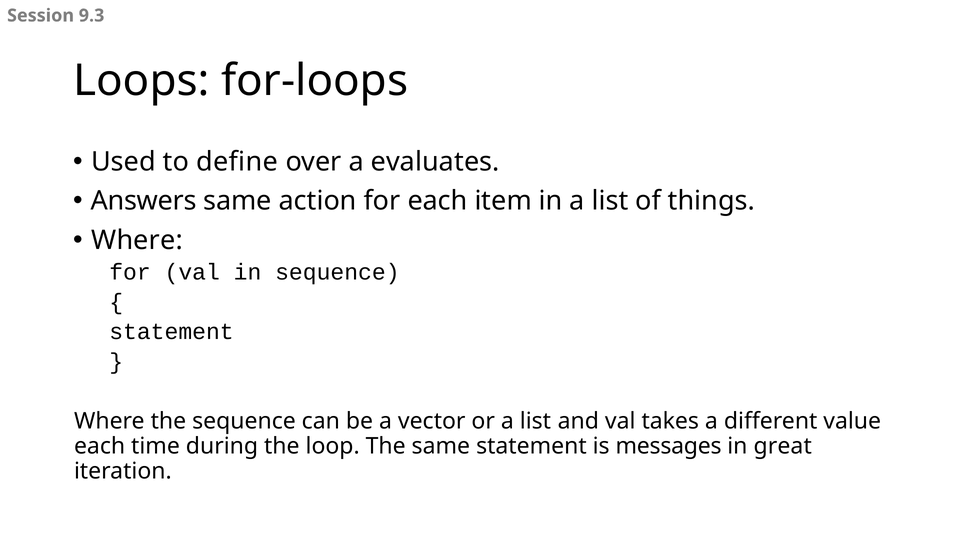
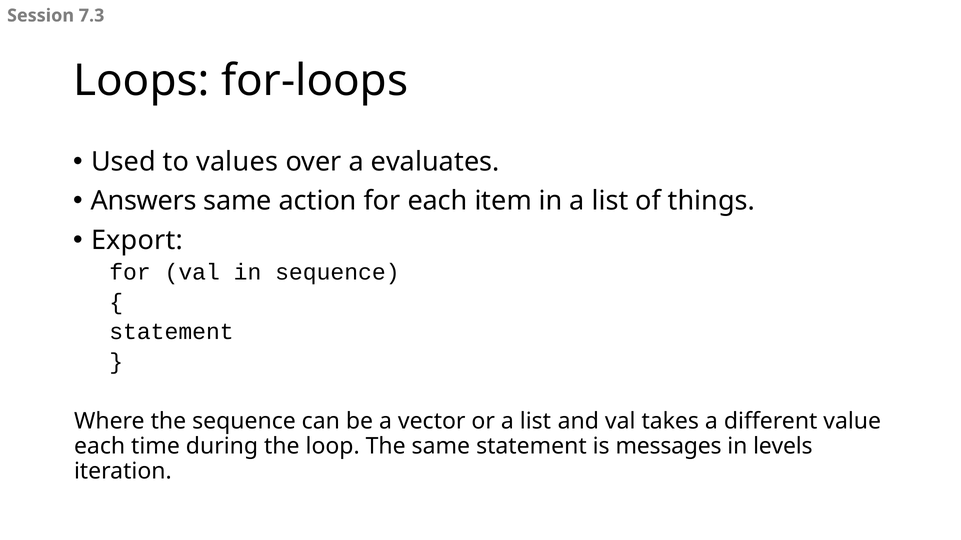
9.3: 9.3 -> 7.3
define: define -> values
Where at (137, 240): Where -> Export
great: great -> levels
